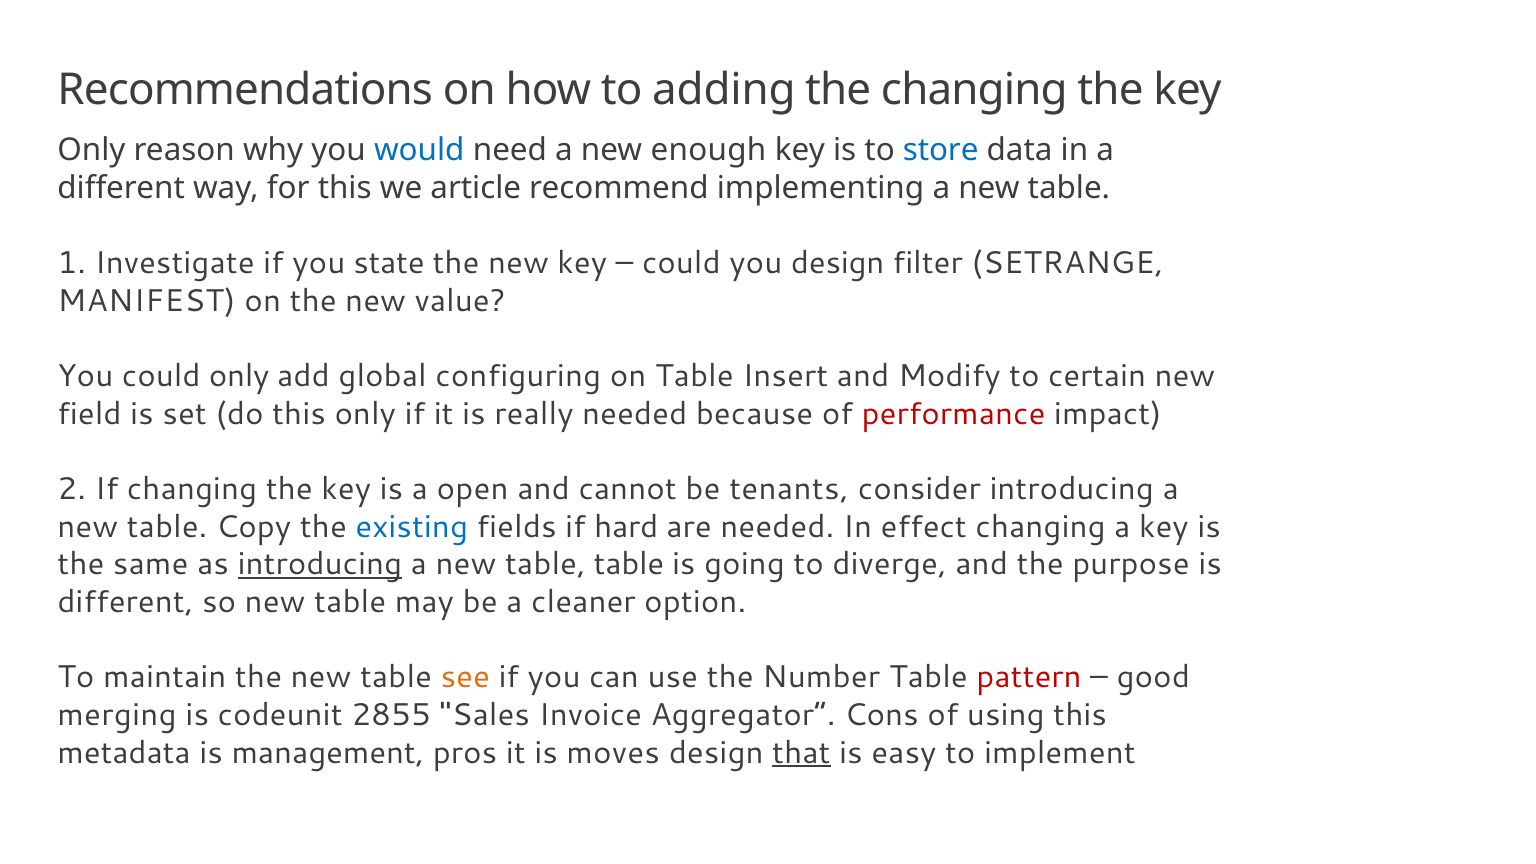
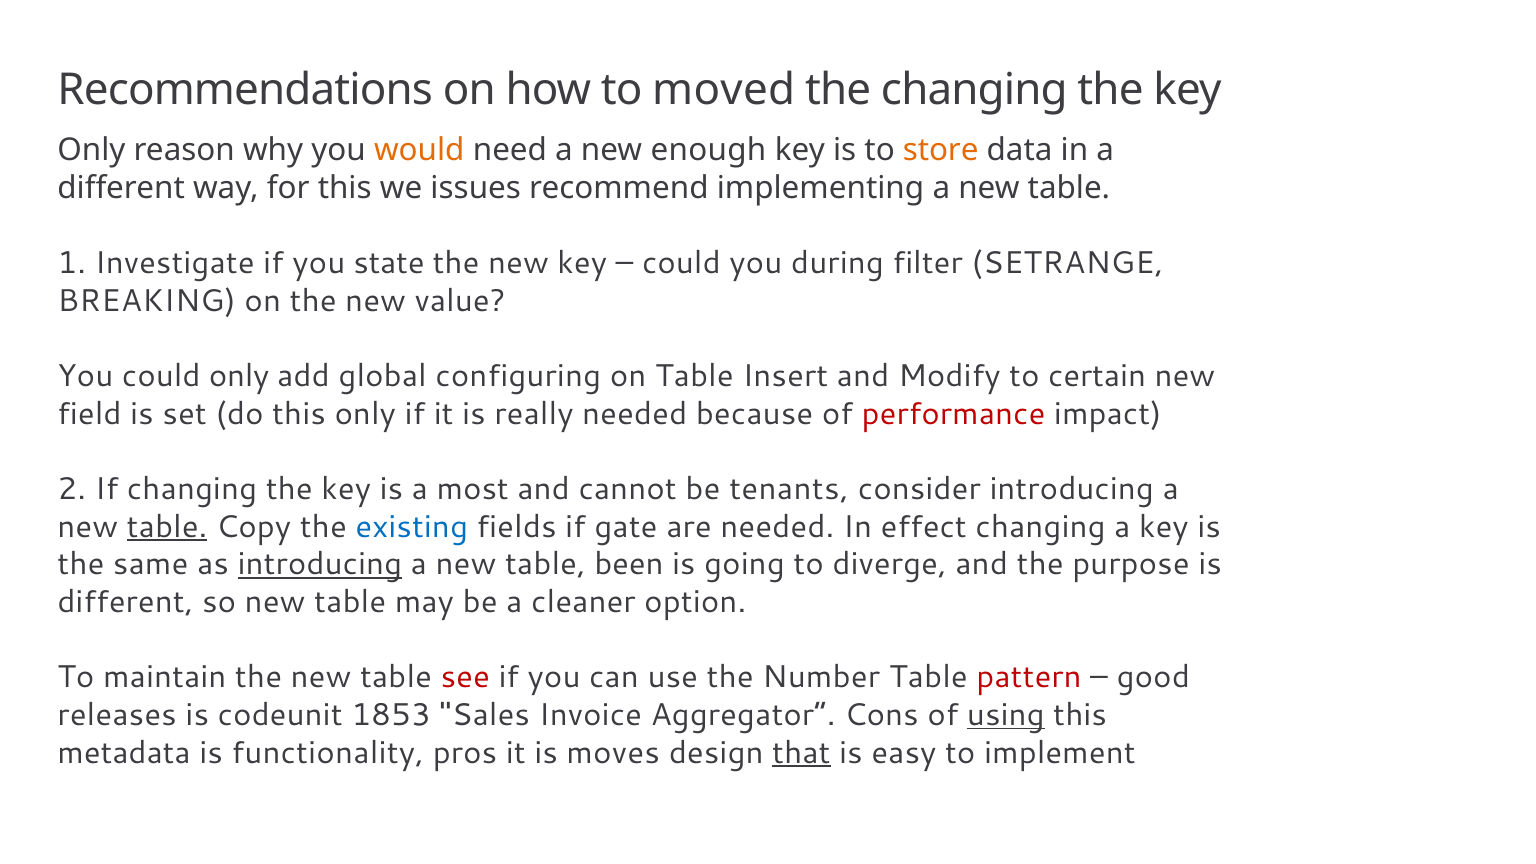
adding: adding -> moved
would colour: blue -> orange
store colour: blue -> orange
article: article -> issues
you design: design -> during
MANIFEST: MANIFEST -> BREAKING
open: open -> most
table at (167, 527) underline: none -> present
hard: hard -> gate
table table: table -> been
see colour: orange -> red
merging: merging -> releases
2855: 2855 -> 1853
using underline: none -> present
management: management -> functionality
